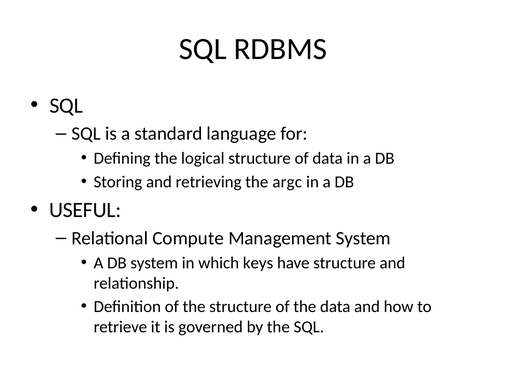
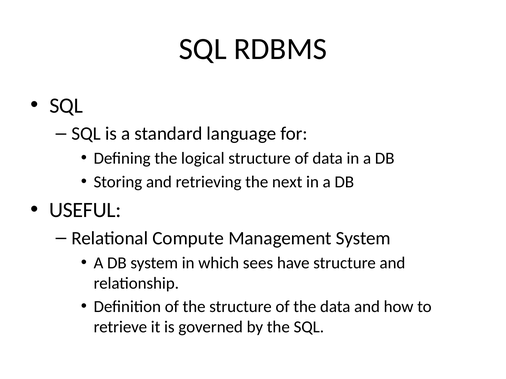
argc: argc -> next
keys: keys -> sees
